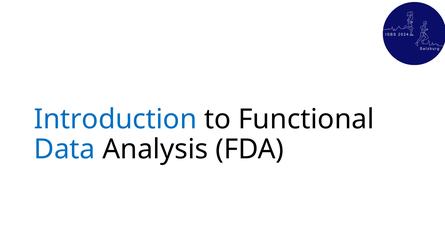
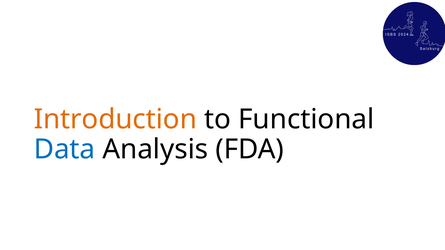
Introduction colour: blue -> orange
